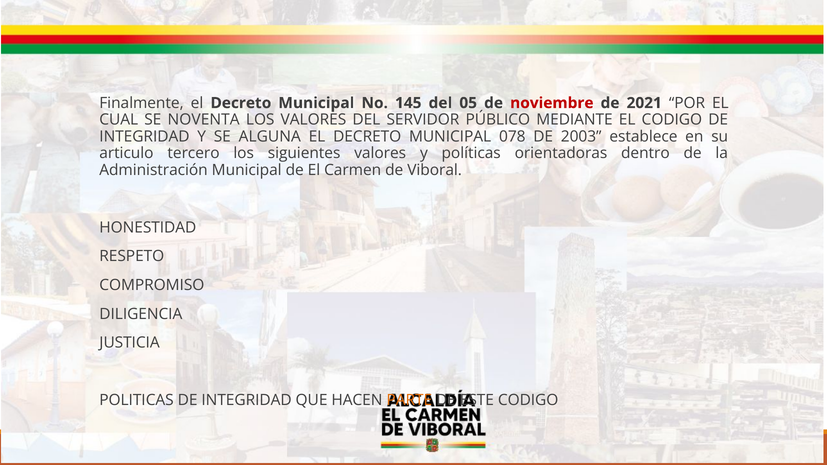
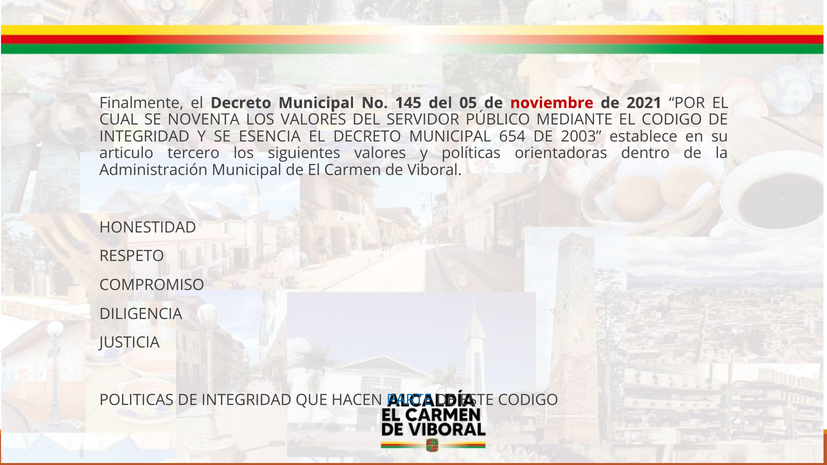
ALGUNA: ALGUNA -> ESENCIA
078: 078 -> 654
PARTE colour: orange -> blue
